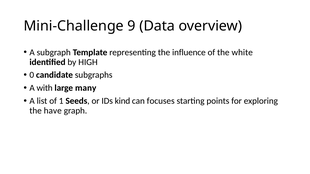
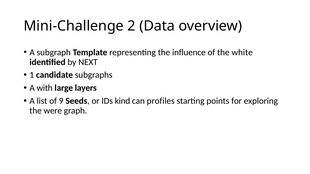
9: 9 -> 2
HIGH: HIGH -> NEXT
0: 0 -> 1
many: many -> layers
1: 1 -> 9
focuses: focuses -> profiles
have: have -> were
